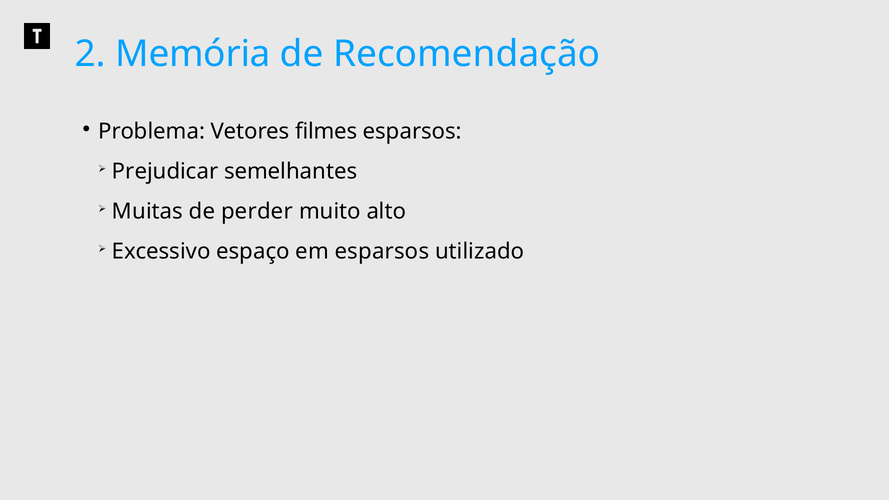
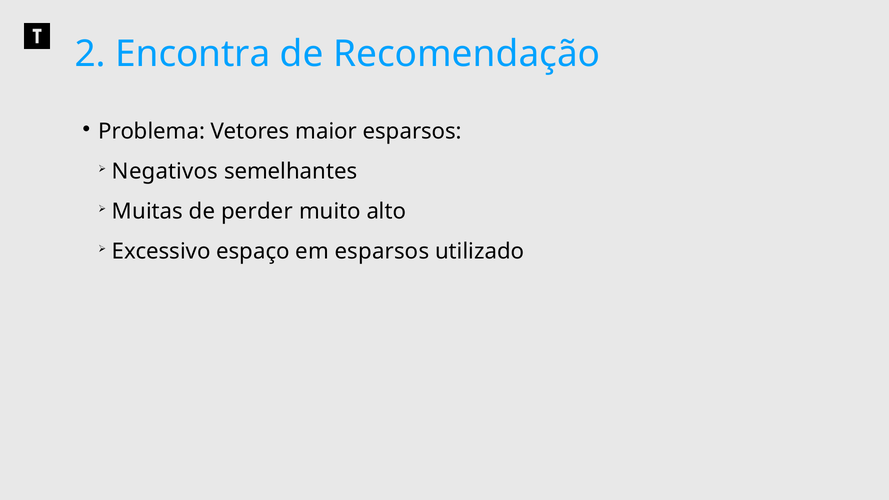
Memória: Memória -> Encontra
filmes: filmes -> maior
Prejudicar: Prejudicar -> Negativos
